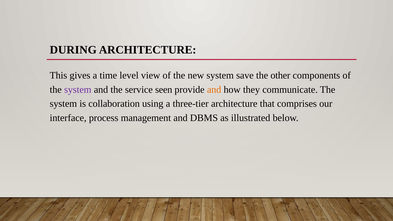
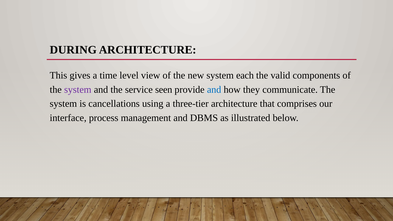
save: save -> each
other: other -> valid
and at (214, 90) colour: orange -> blue
collaboration: collaboration -> cancellations
